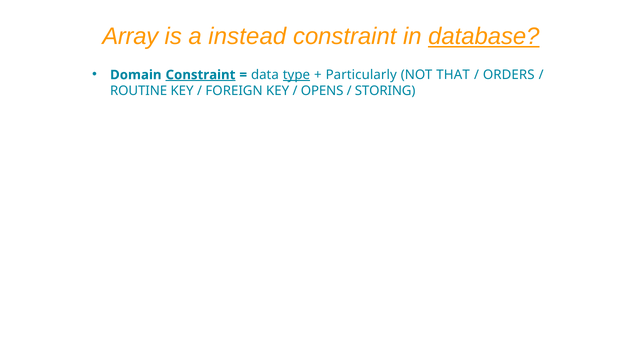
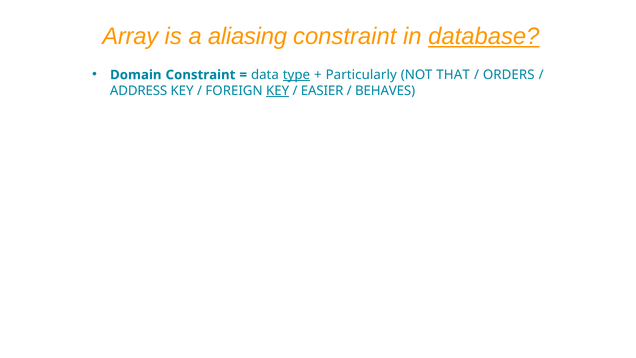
instead: instead -> aliasing
Constraint at (200, 75) underline: present -> none
ROUTINE: ROUTINE -> ADDRESS
KEY at (278, 91) underline: none -> present
OPENS: OPENS -> EASIER
STORING: STORING -> BEHAVES
